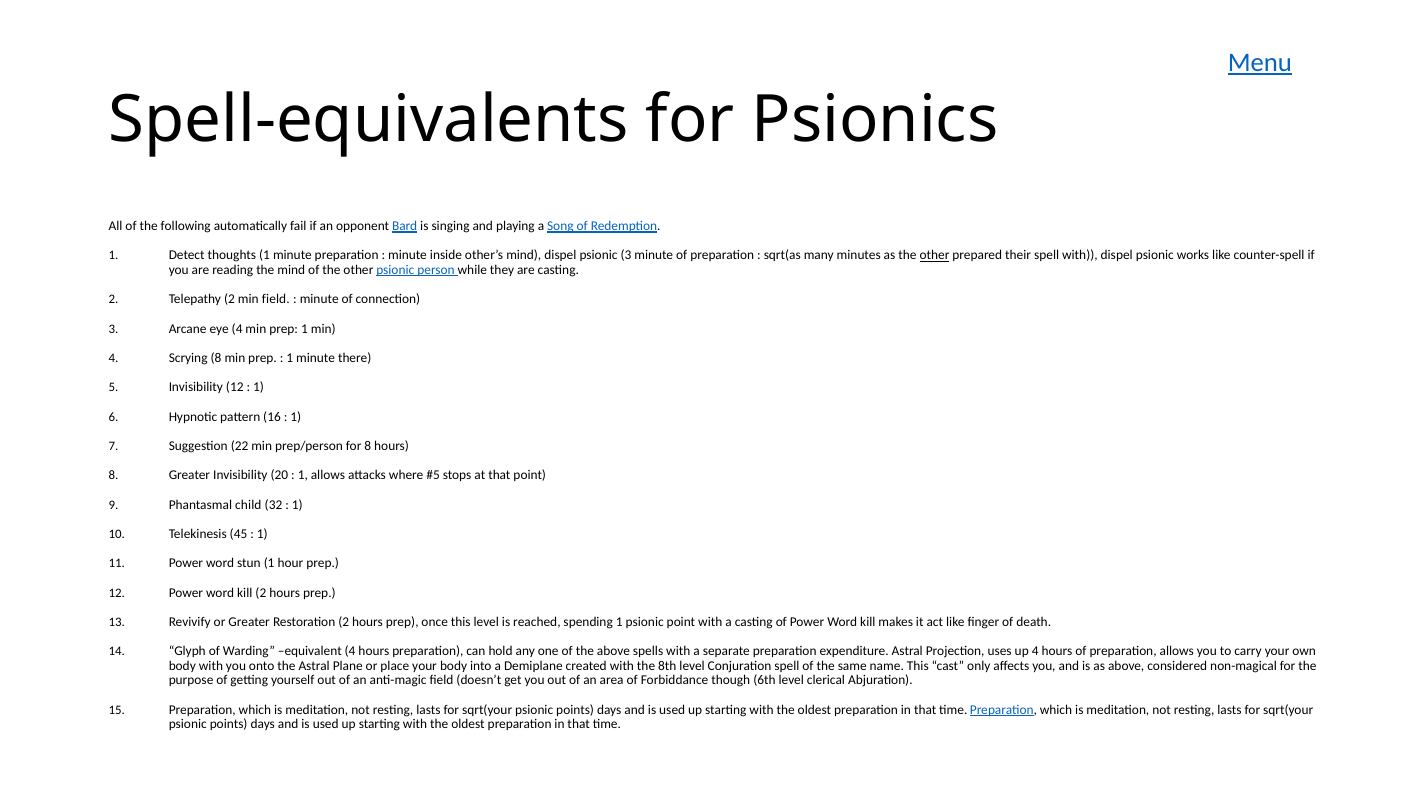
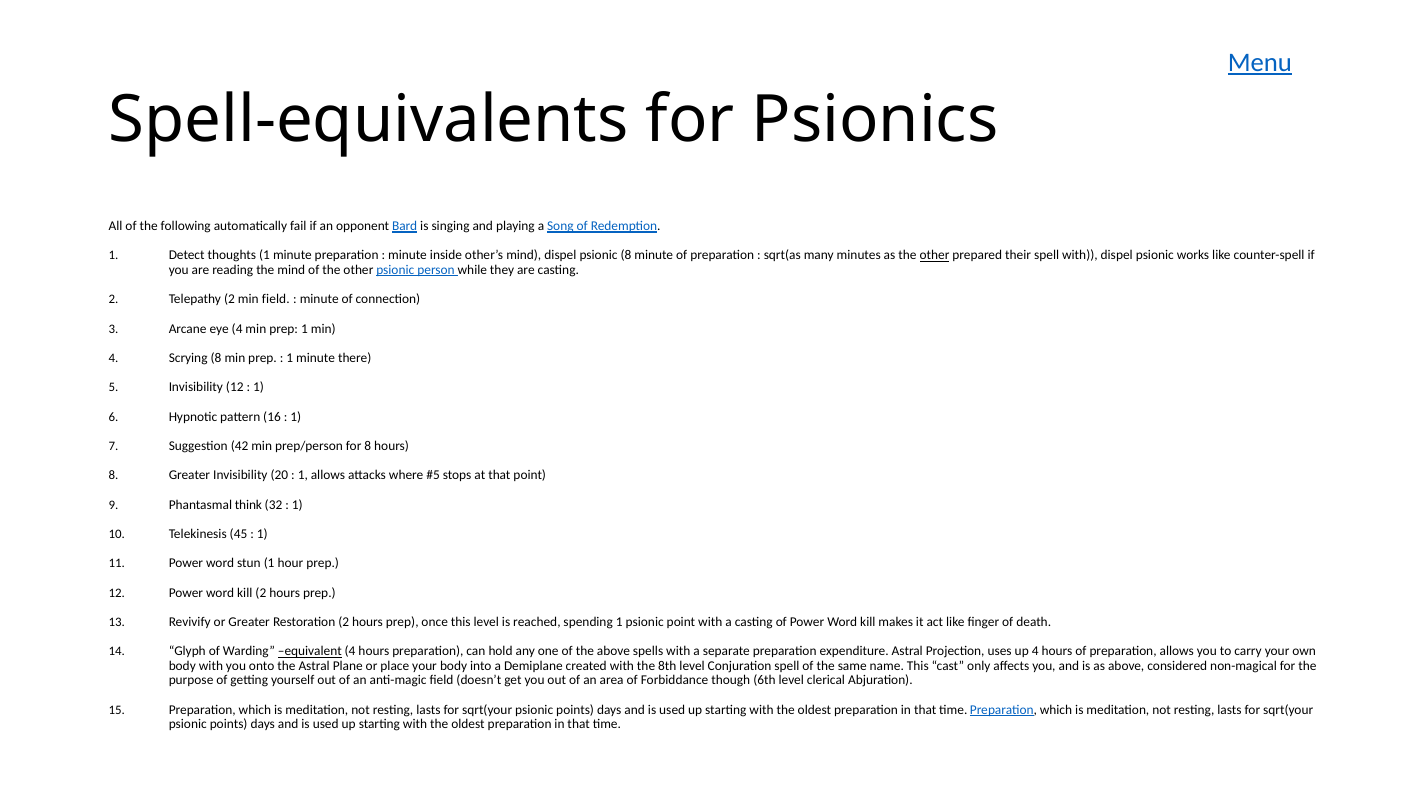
psionic 3: 3 -> 8
22: 22 -> 42
child: child -> think
equivalent underline: none -> present
